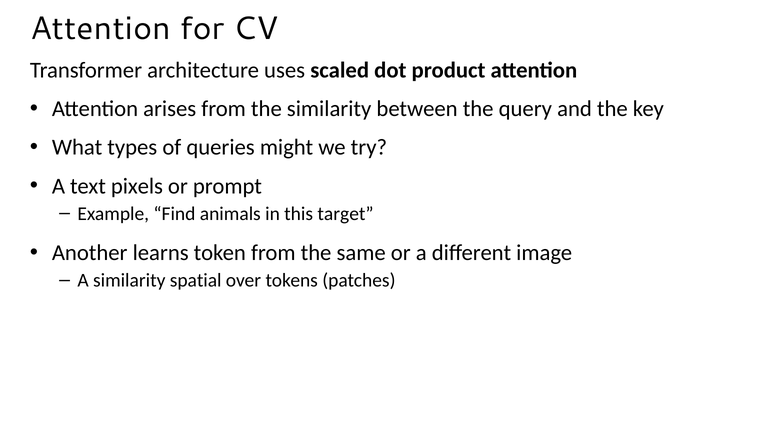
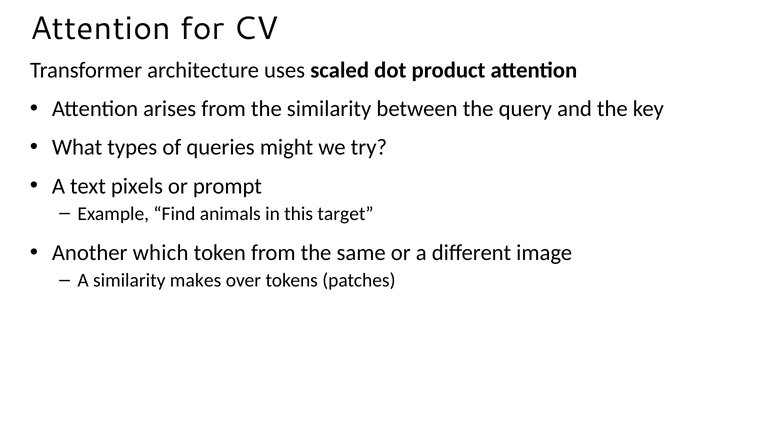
learns: learns -> which
spatial: spatial -> makes
